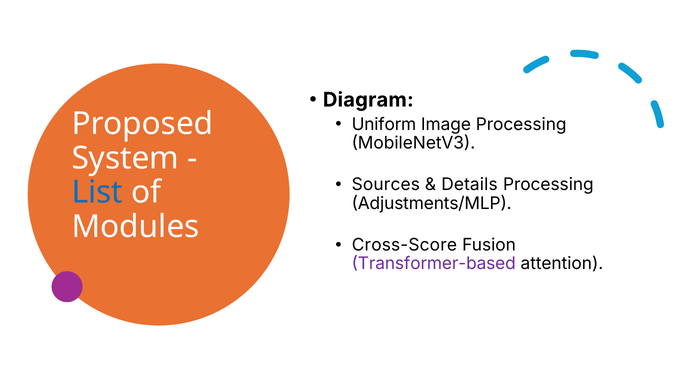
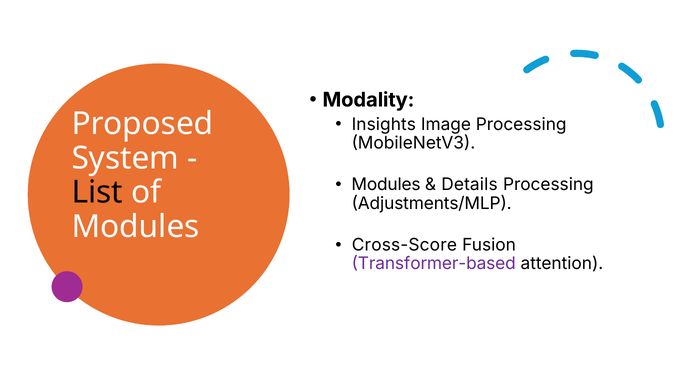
Diagram: Diagram -> Modality
Uniform: Uniform -> Insights
Sources at (386, 185): Sources -> Modules
List colour: blue -> black
